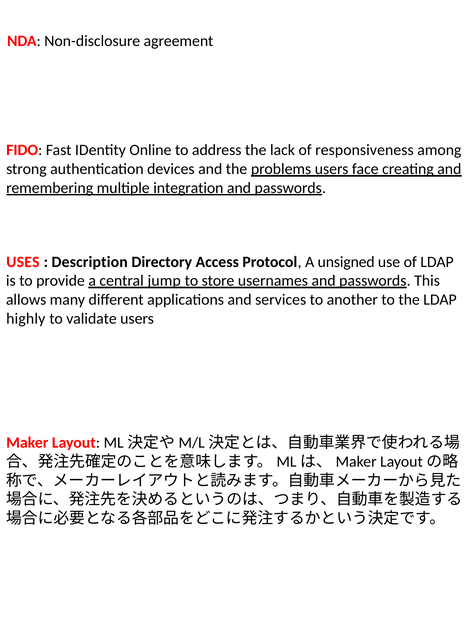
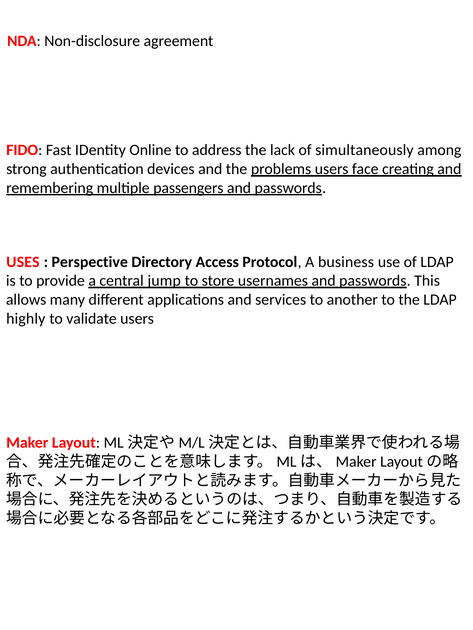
responsiveness: responsiveness -> simultaneously
integration: integration -> passengers
Description: Description -> Perspective
unsigned: unsigned -> business
